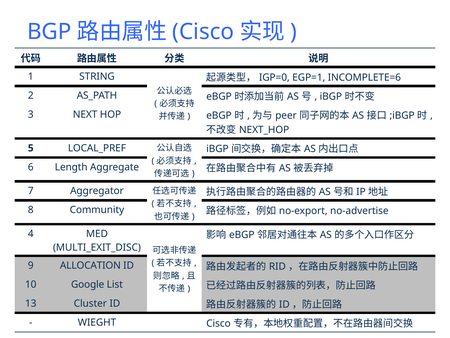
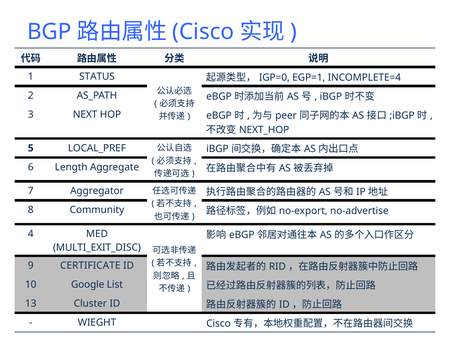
INCOMPLETE=6: INCOMPLETE=6 -> INCOMPLETE=4
STRING: STRING -> STATUS
ALLOCATION: ALLOCATION -> CERTIFICATE
